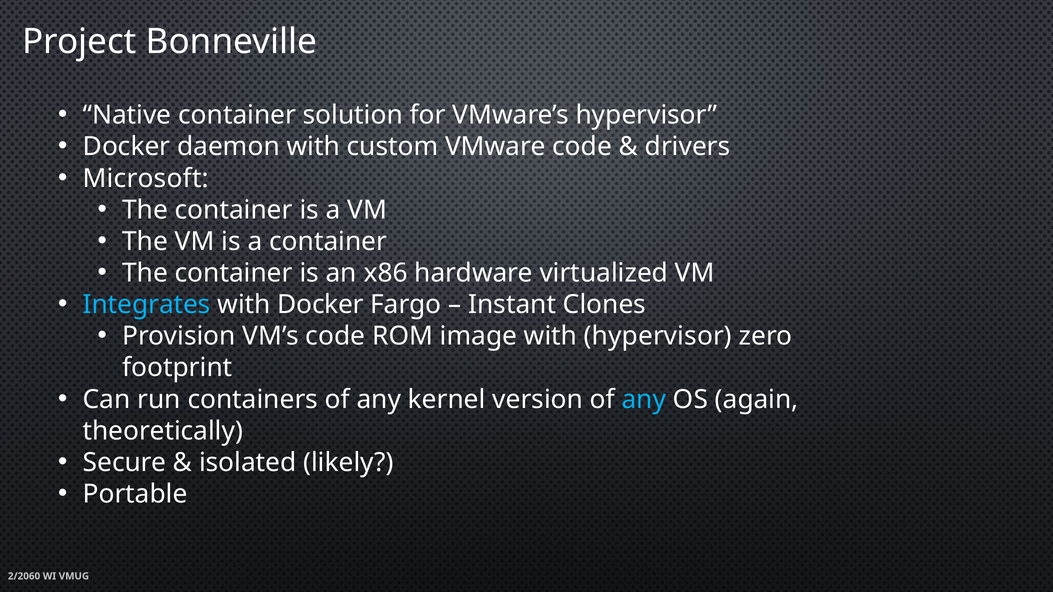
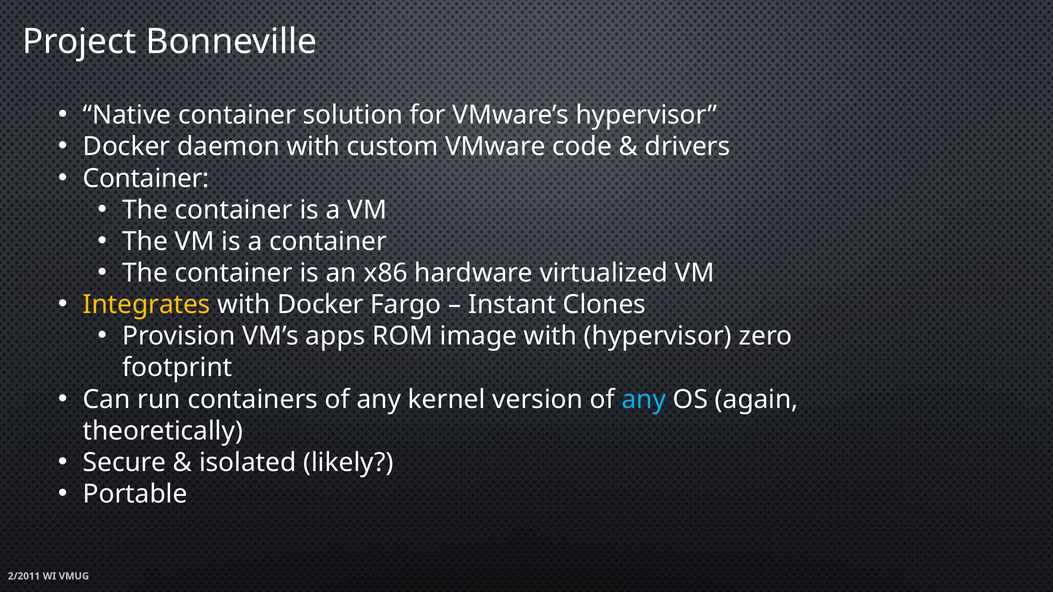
Microsoft at (146, 178): Microsoft -> Container
Integrates colour: light blue -> yellow
VM’s code: code -> apps
2/2060: 2/2060 -> 2/2011
